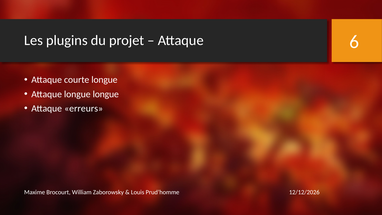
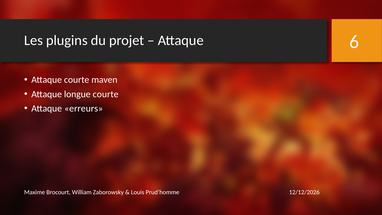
courte longue: longue -> maven
longue longue: longue -> courte
